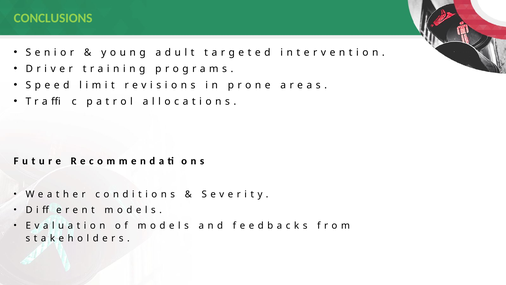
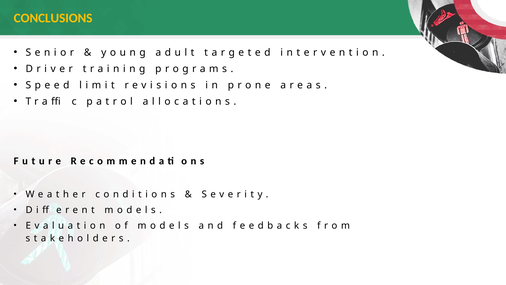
CONCLUSIONS colour: light green -> yellow
